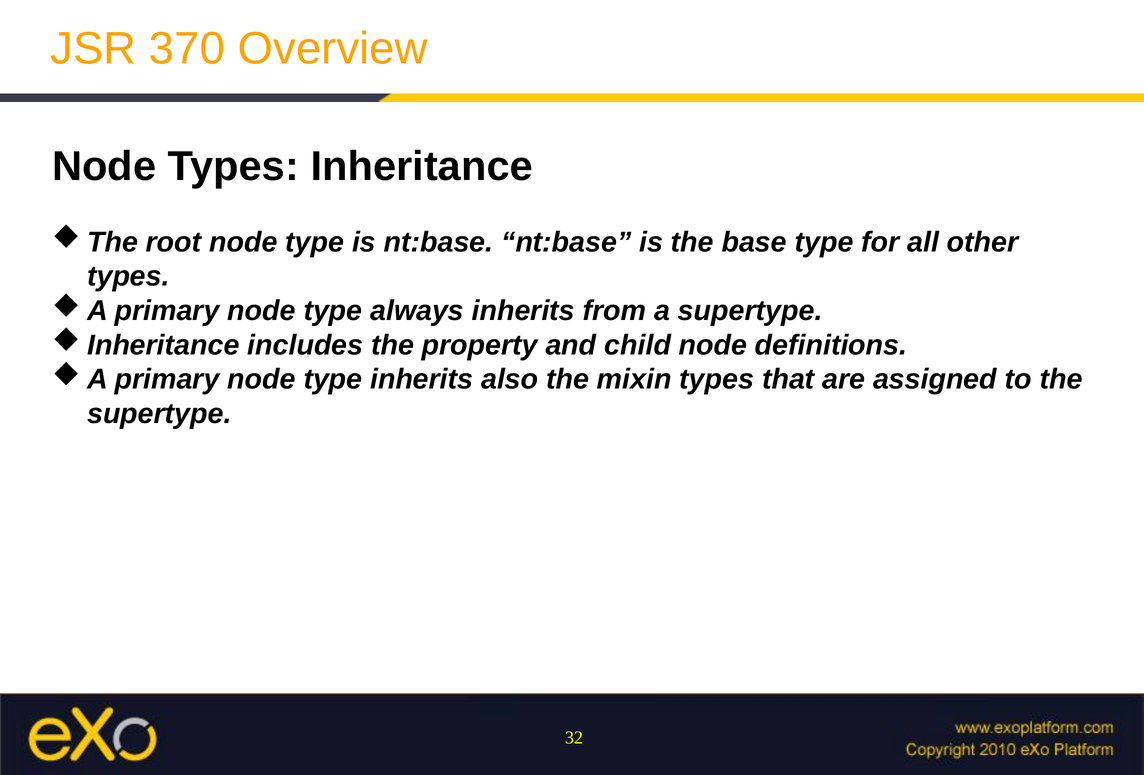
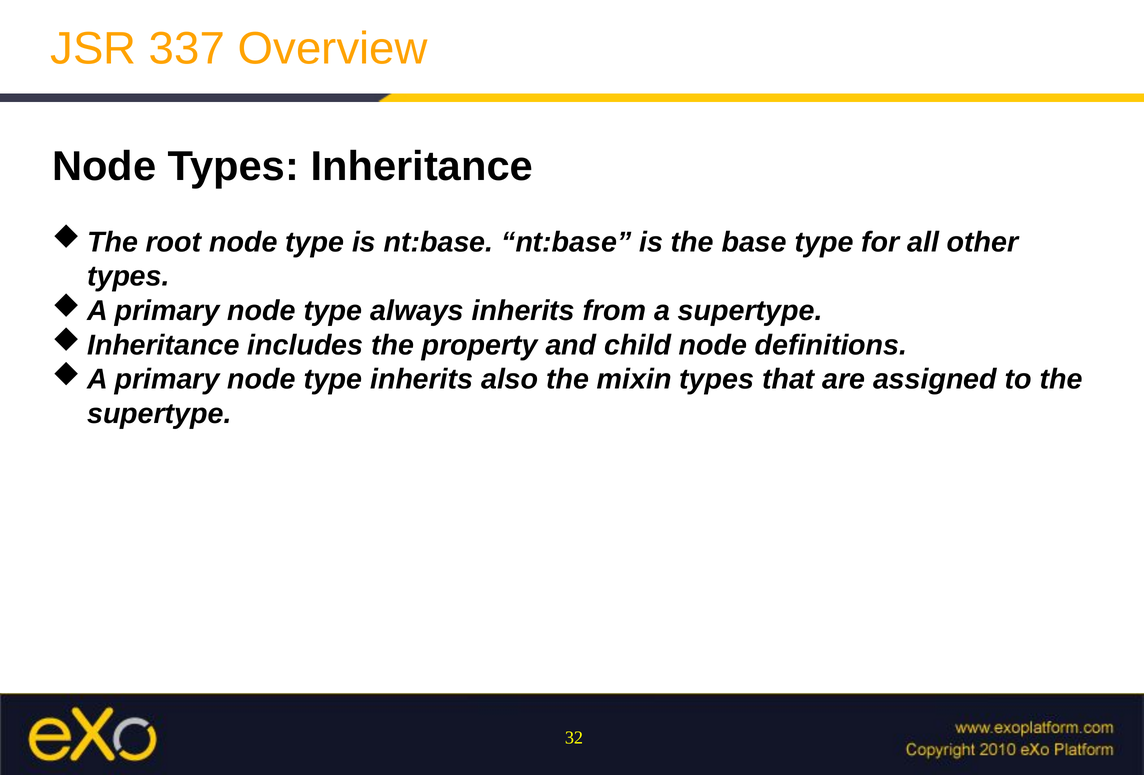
370: 370 -> 337
